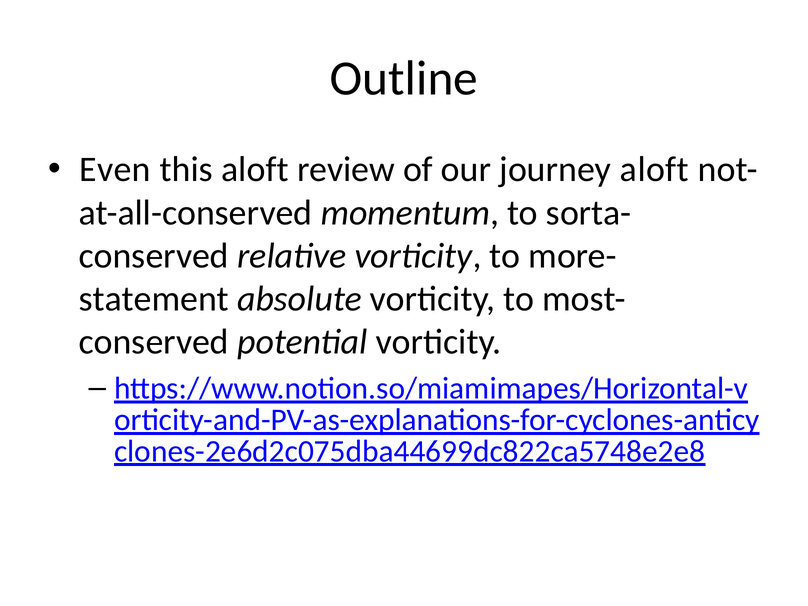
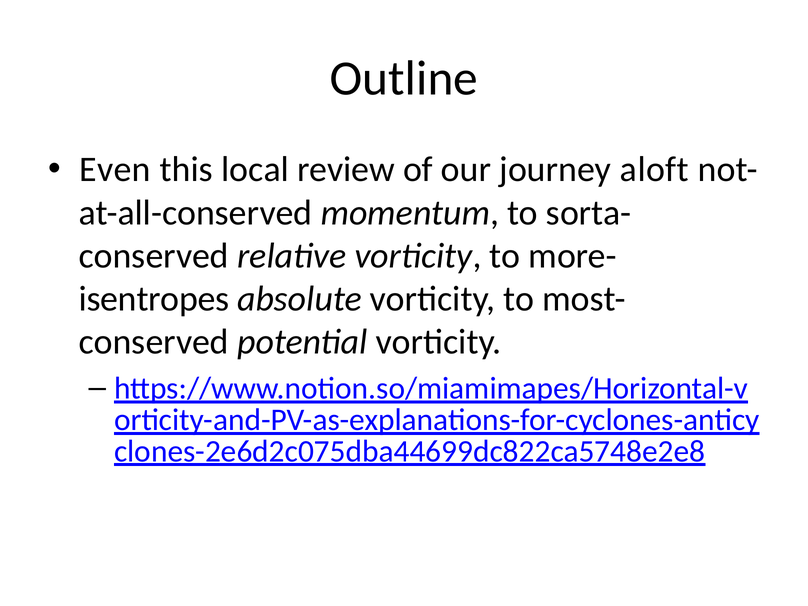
this aloft: aloft -> local
statement: statement -> isentropes
